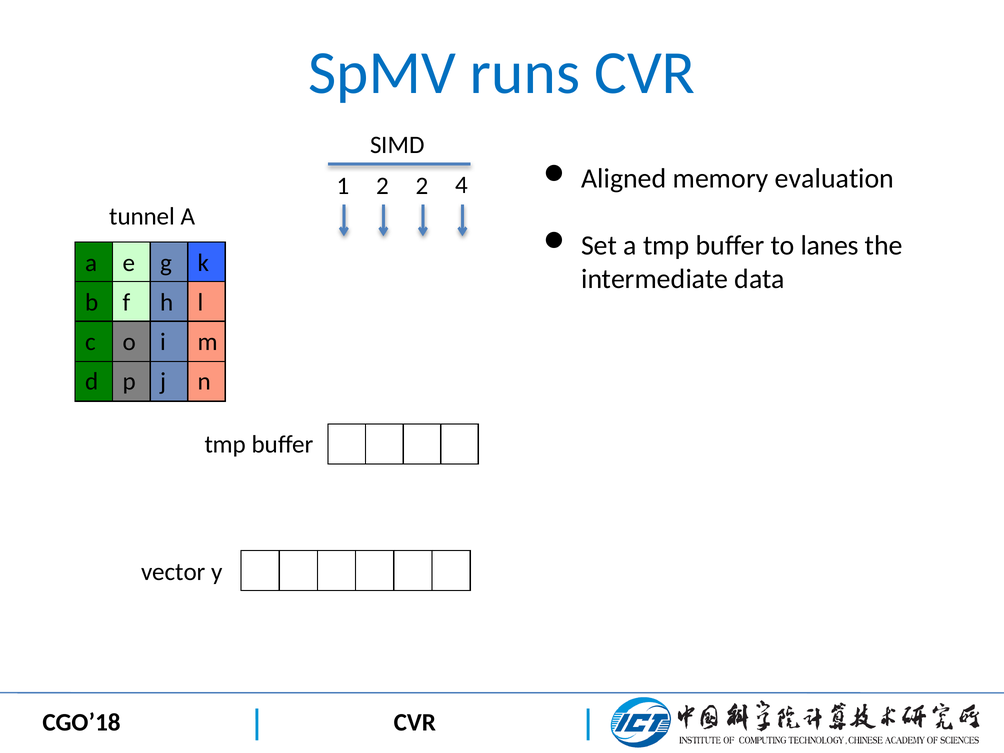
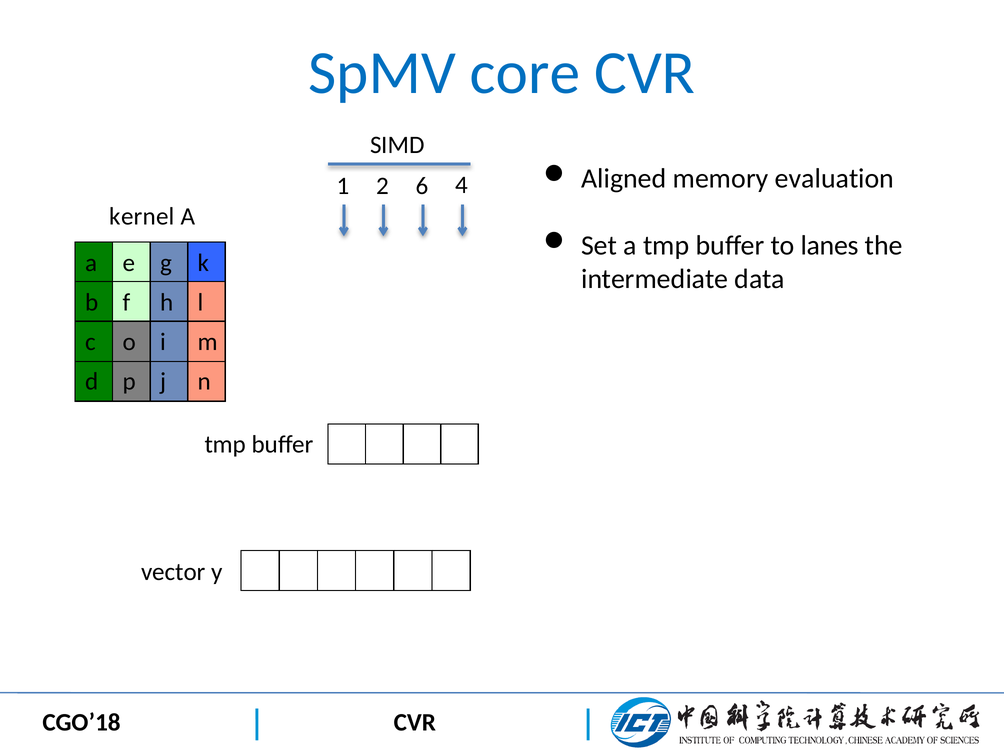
runs: runs -> core
2 2: 2 -> 6
tunnel: tunnel -> kernel
